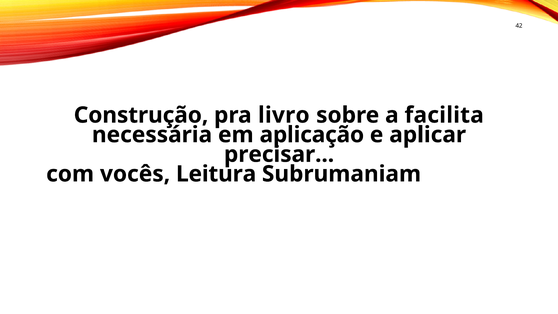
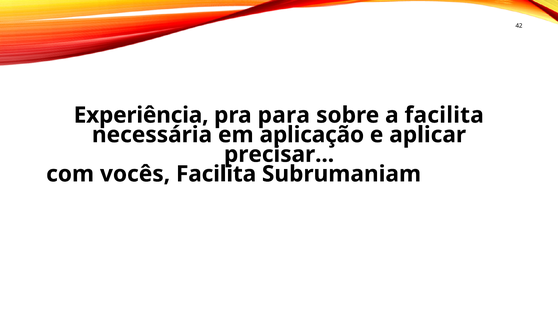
Construção: Construção -> Experiência
livro: livro -> para
vocês Leitura: Leitura -> Facilita
